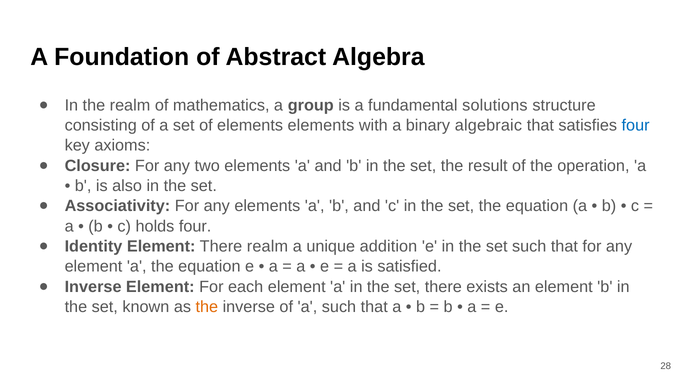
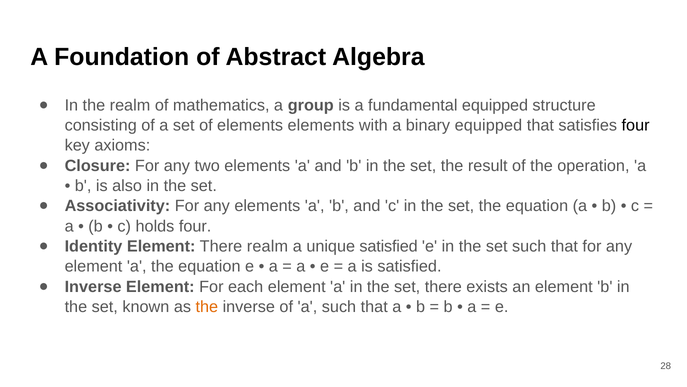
fundamental solutions: solutions -> equipped
binary algebraic: algebraic -> equipped
four at (636, 125) colour: blue -> black
unique addition: addition -> satisfied
